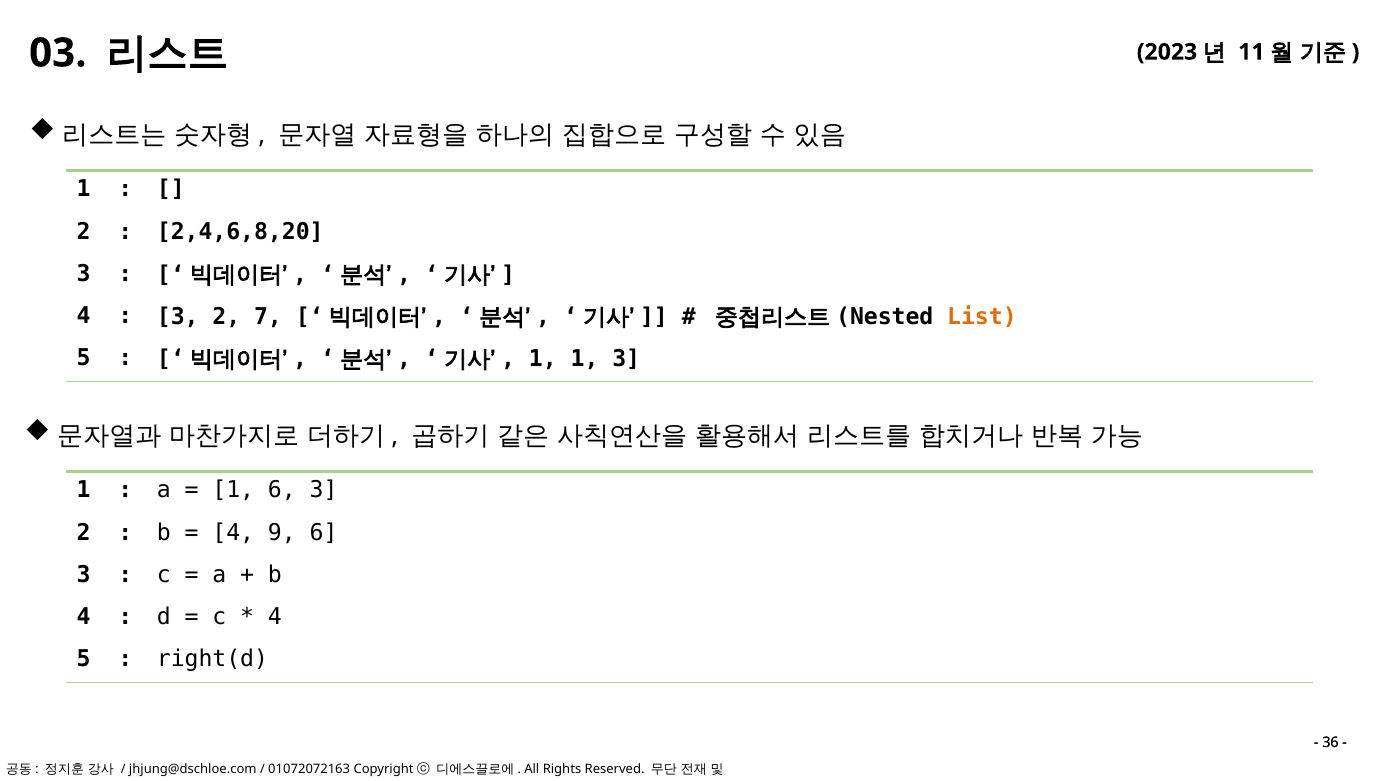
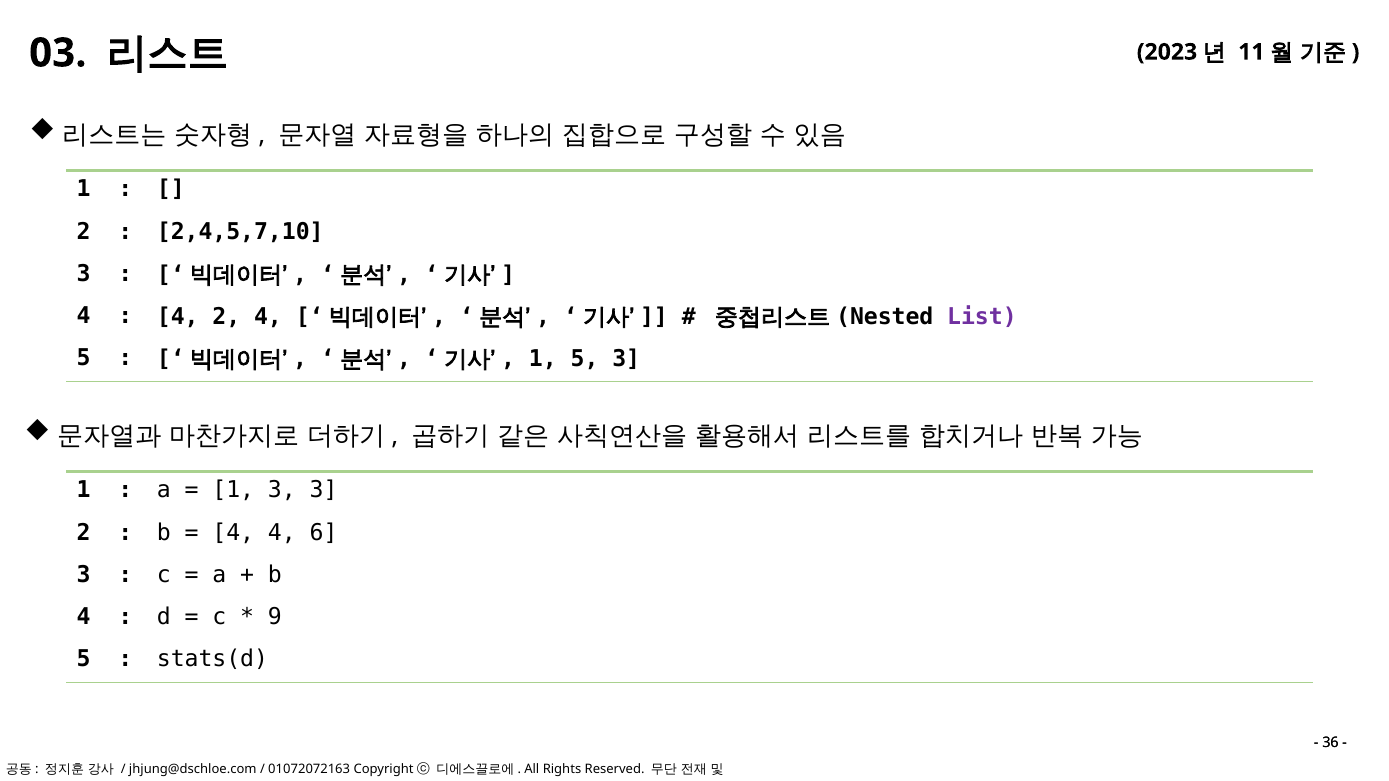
2,4,6,8,20: 2,4,6,8,20 -> 2,4,5,7,10
3 at (178, 317): 3 -> 4
2 7: 7 -> 4
List colour: orange -> purple
1 1: 1 -> 5
1 6: 6 -> 3
4 9: 9 -> 4
4 at (275, 617): 4 -> 9
right(d: right(d -> stats(d
